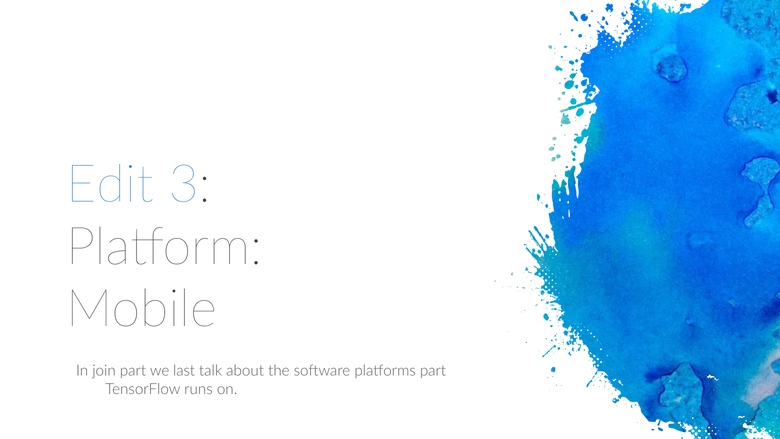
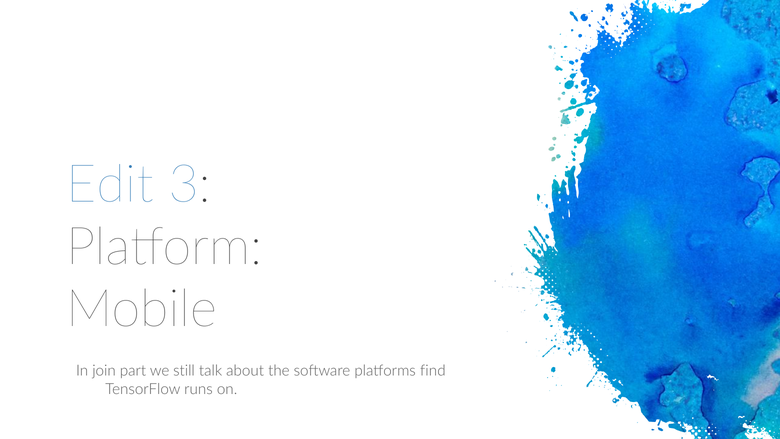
last: last -> still
platforms part: part -> find
